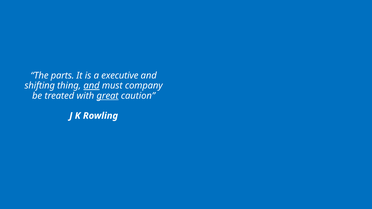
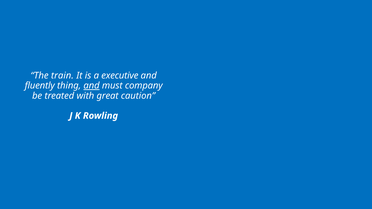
parts: parts -> train
shifting: shifting -> fluently
great underline: present -> none
